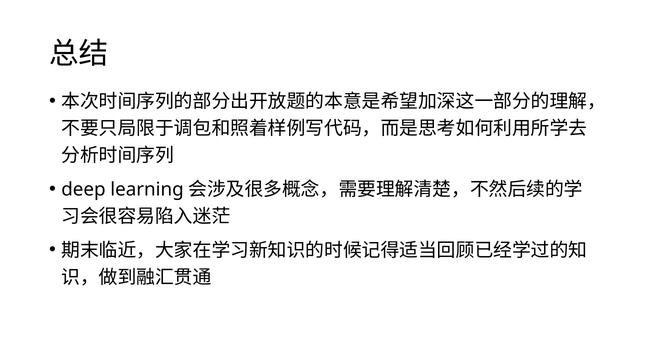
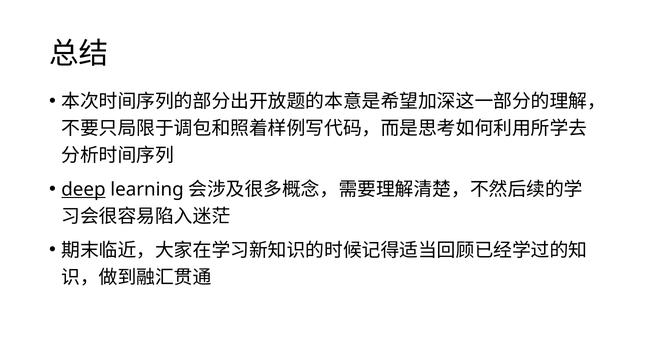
deep underline: none -> present
